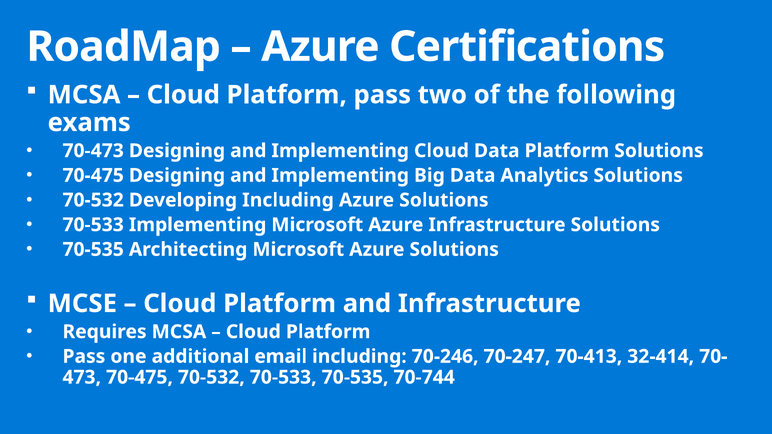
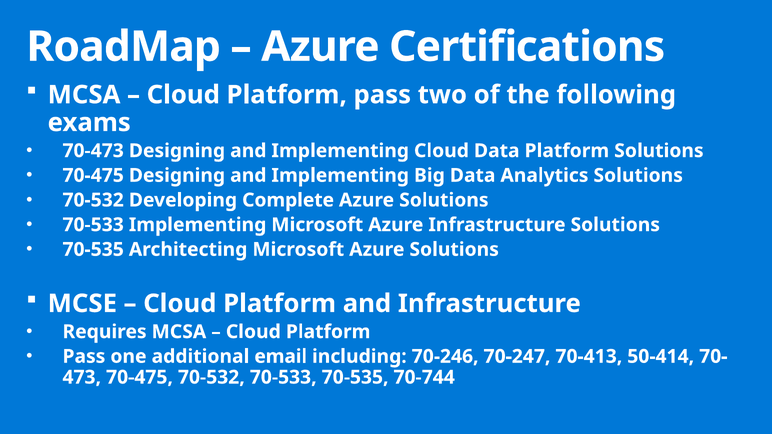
Developing Including: Including -> Complete
32-414: 32-414 -> 50-414
